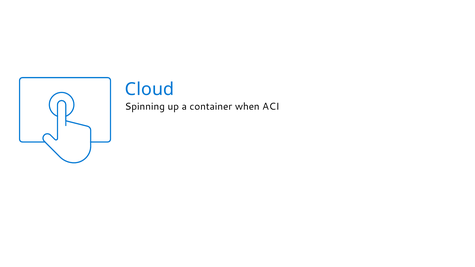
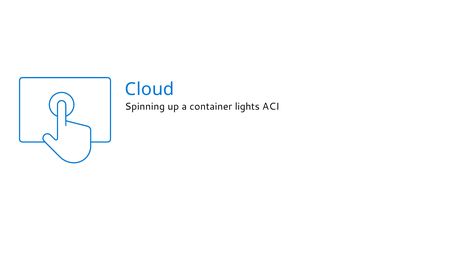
when: when -> lights
